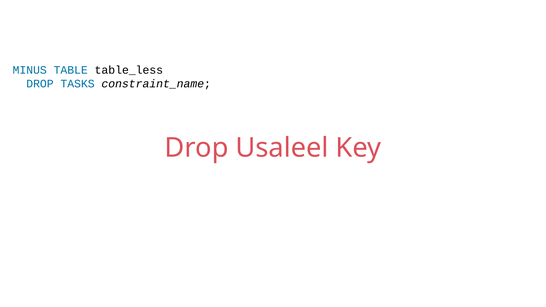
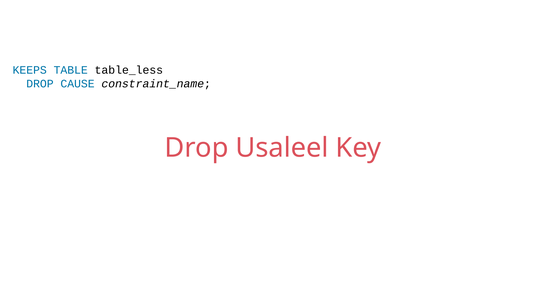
MINUS: MINUS -> KEEPS
TASKS: TASKS -> CAUSE
